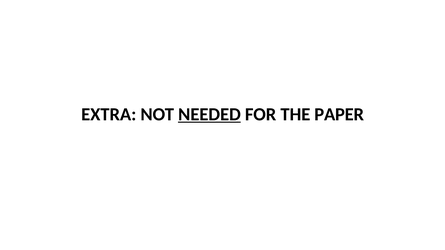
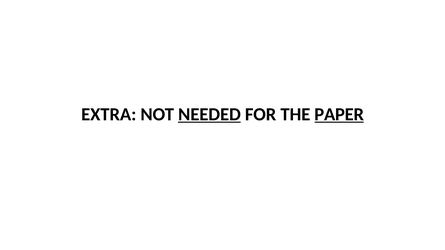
PAPER underline: none -> present
